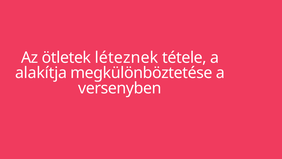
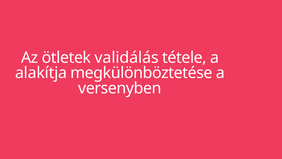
léteznek: léteznek -> validálás
